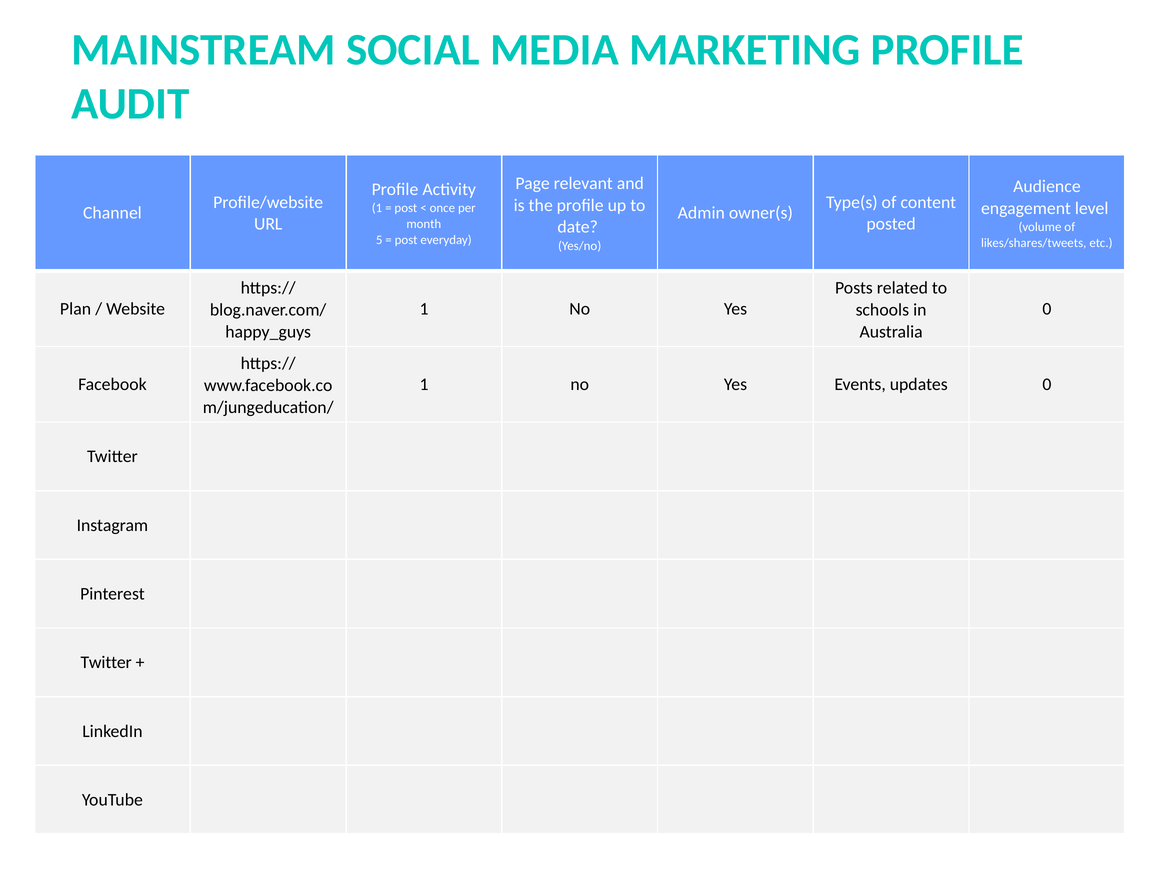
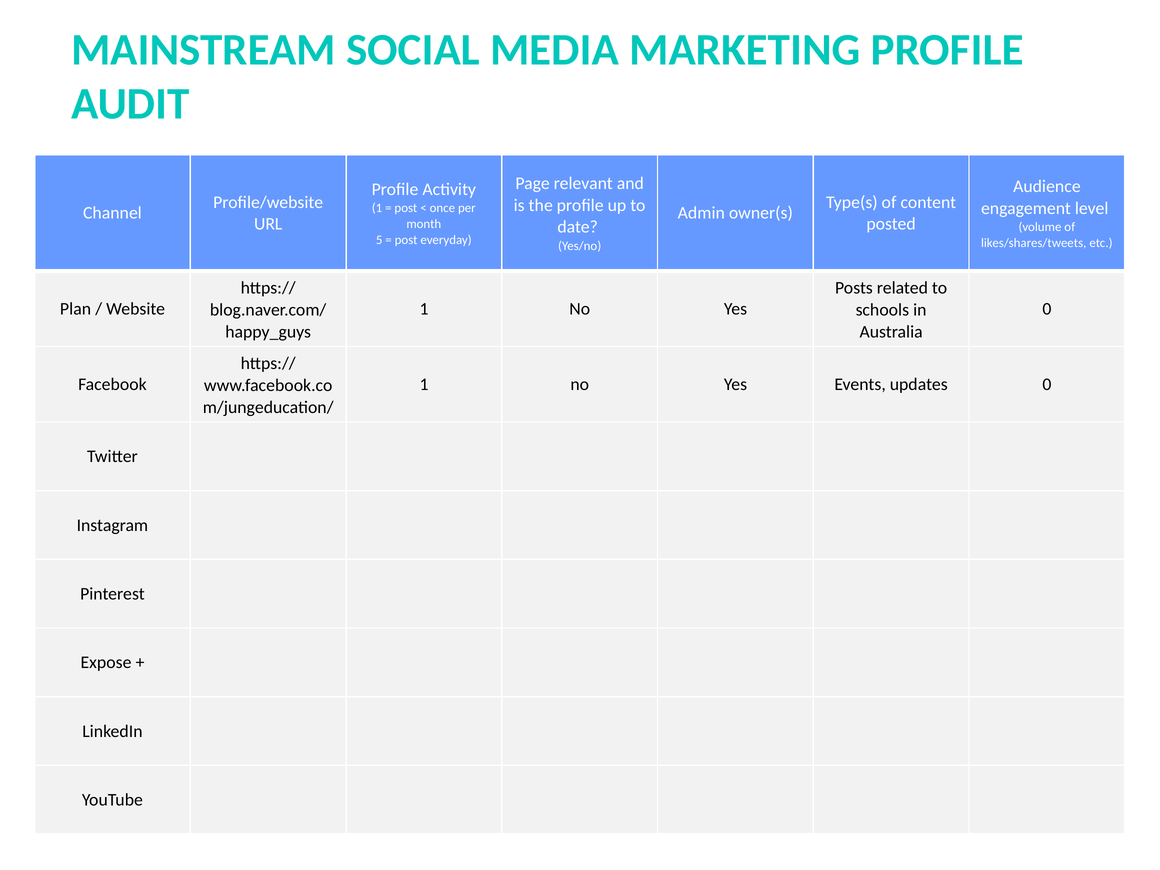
Twitter at (106, 663): Twitter -> Expose
